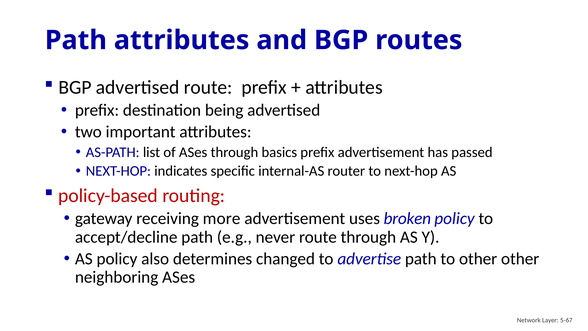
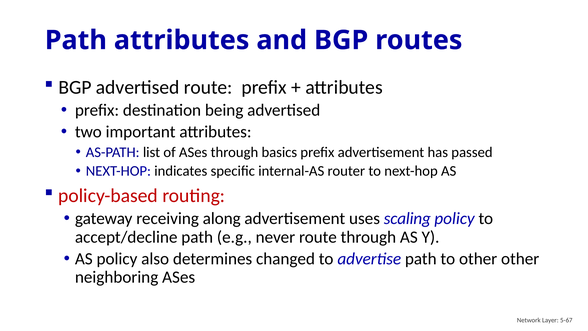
more: more -> along
broken: broken -> scaling
